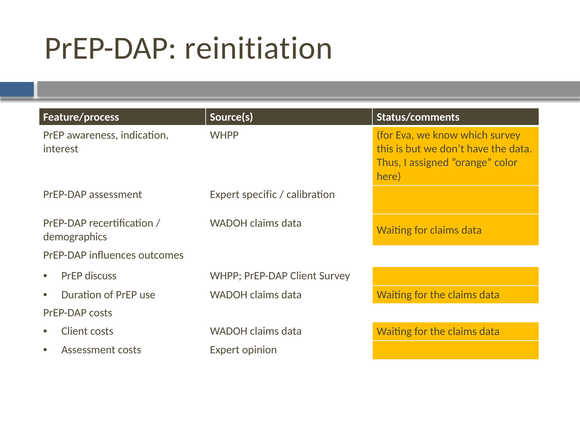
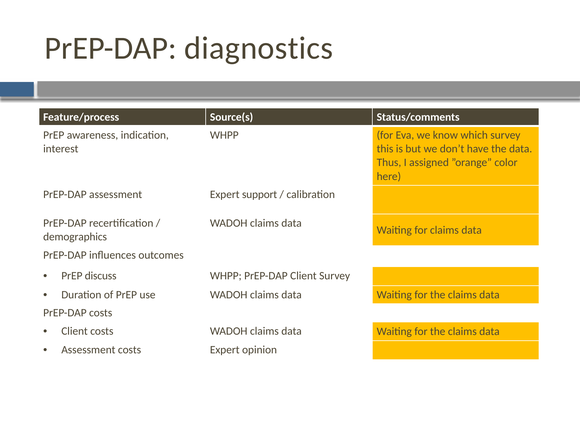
reinitiation: reinitiation -> diagnostics
specific: specific -> support
